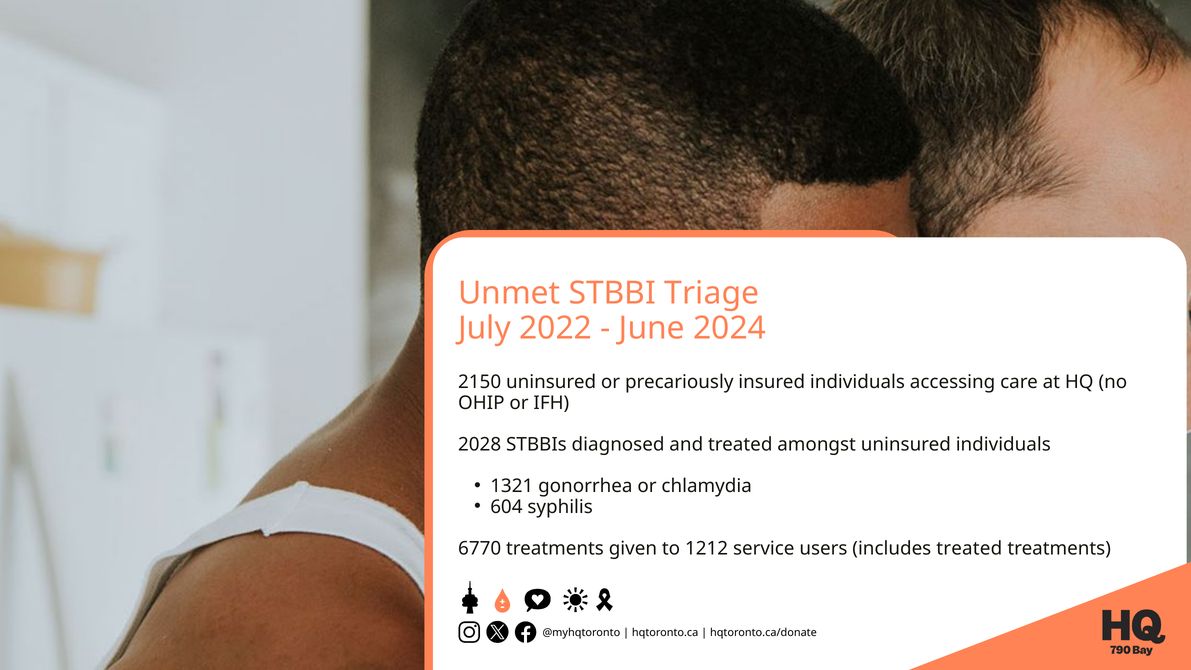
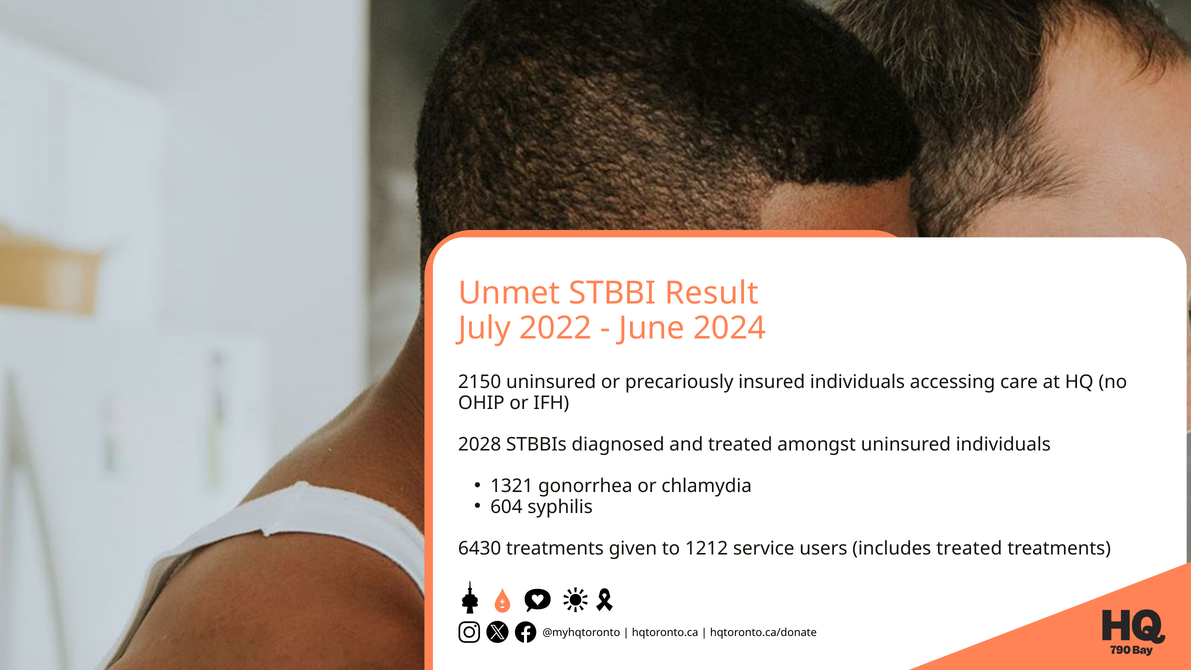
Triage: Triage -> Result
6770: 6770 -> 6430
